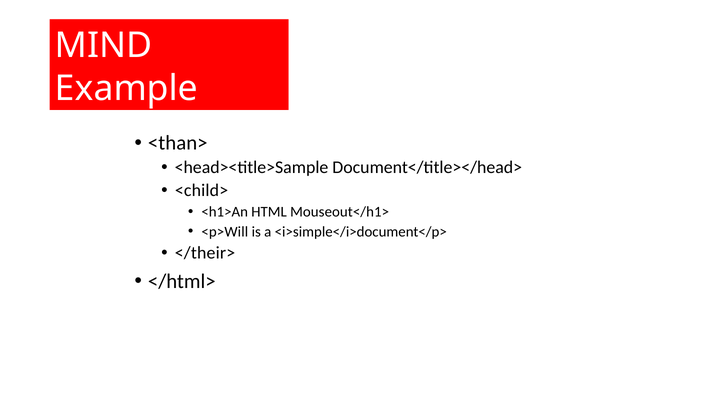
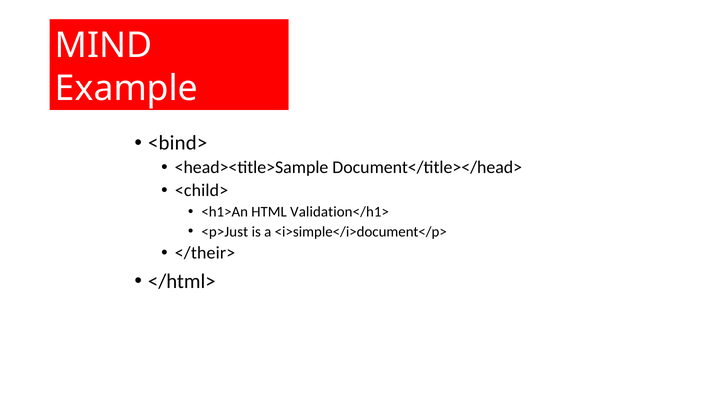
<than>: <than> -> <bind>
Mouseout</h1>: Mouseout</h1> -> Validation</h1>
<p>Will: <p>Will -> <p>Just
